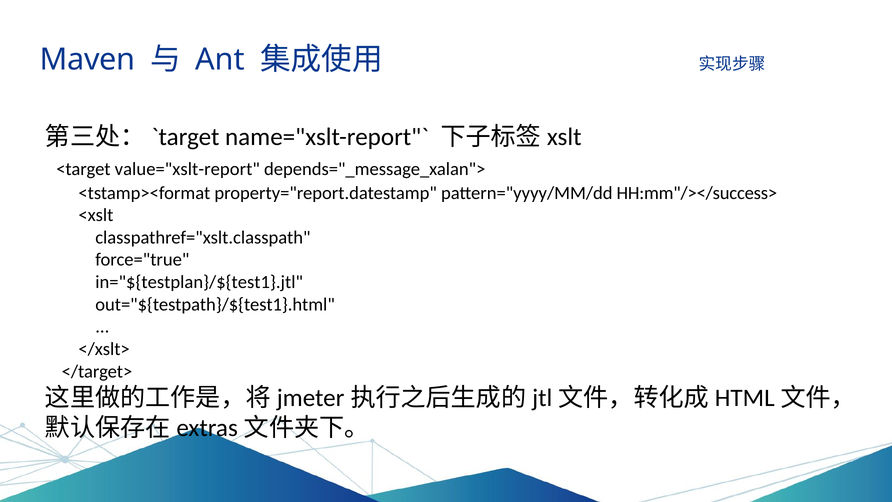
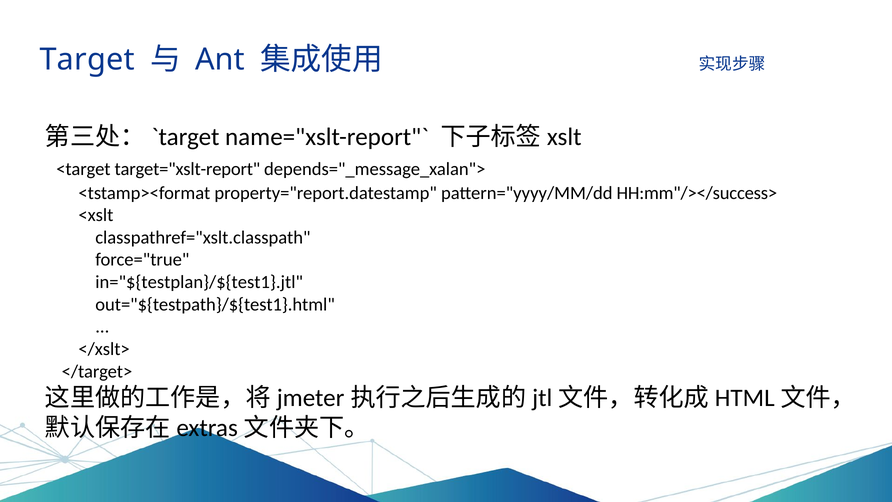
Maven: Maven -> Target
value="xslt-report: value="xslt-report -> target="xslt-report
